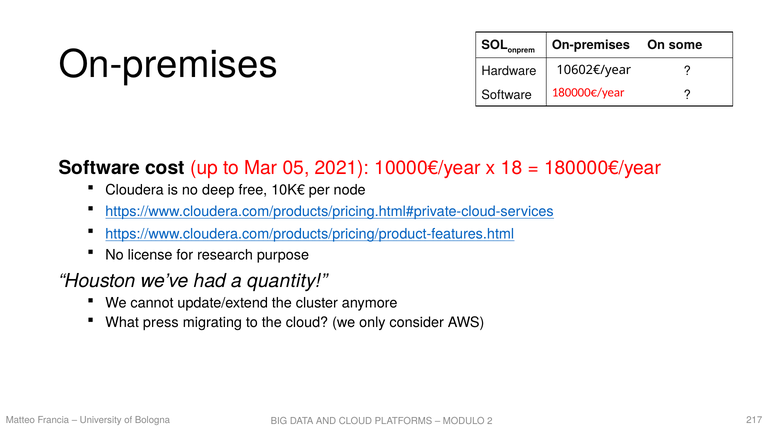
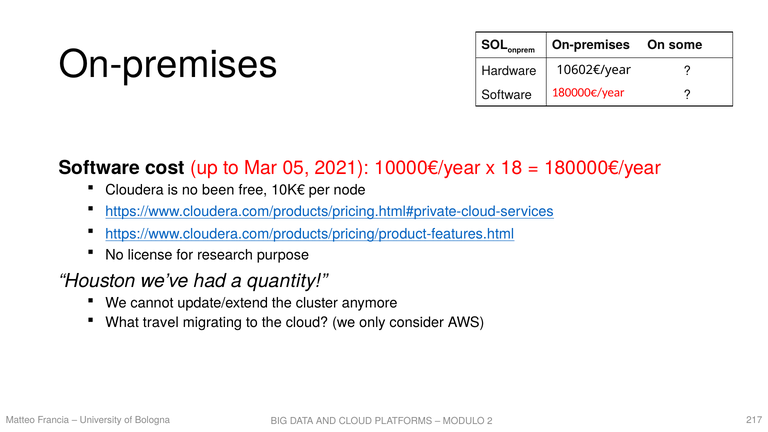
deep: deep -> been
press: press -> travel
